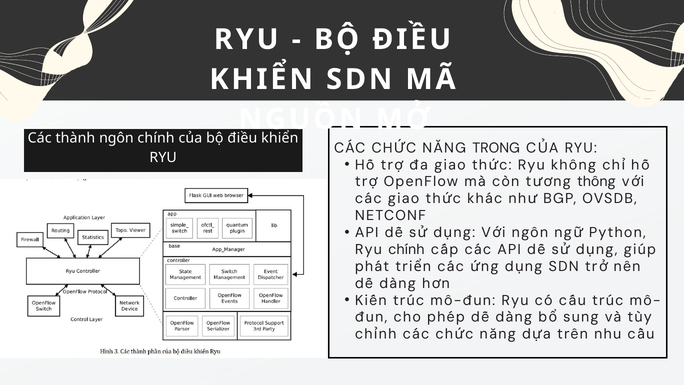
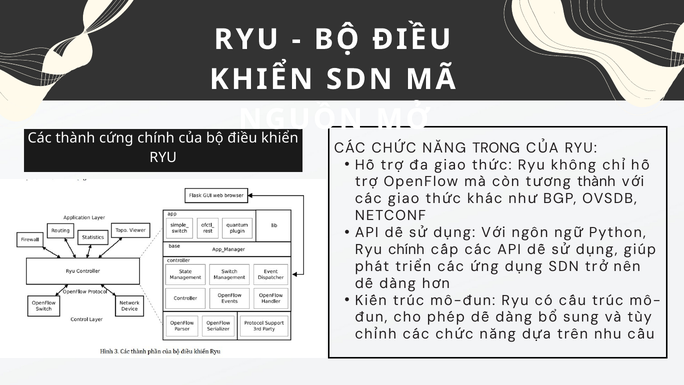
thành ngôn: ngôn -> cứng
thông at (596, 182): thông -> thành
